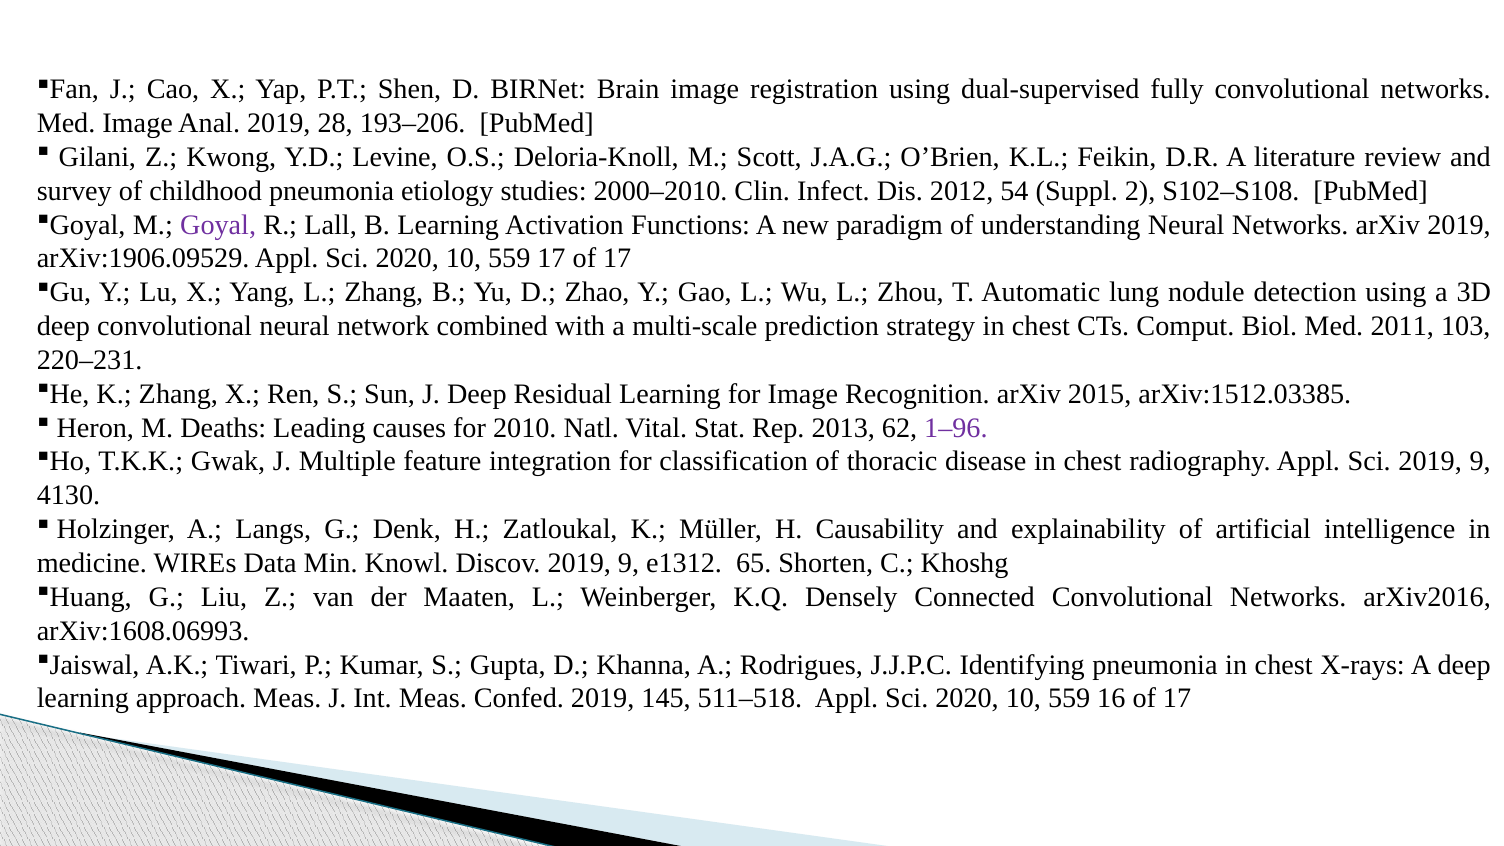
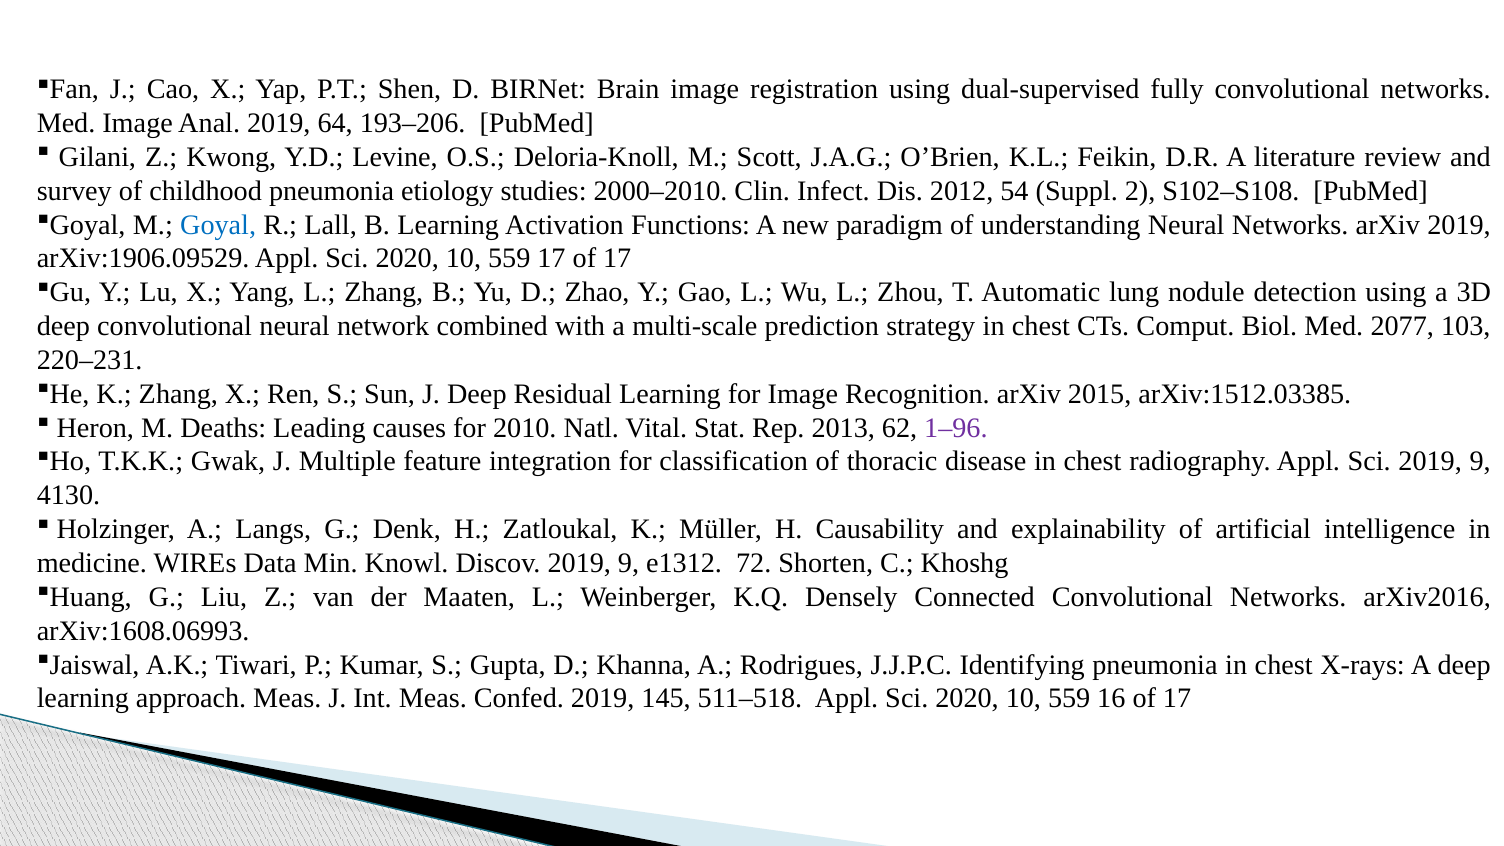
28: 28 -> 64
Goyal colour: purple -> blue
2011: 2011 -> 2077
65: 65 -> 72
